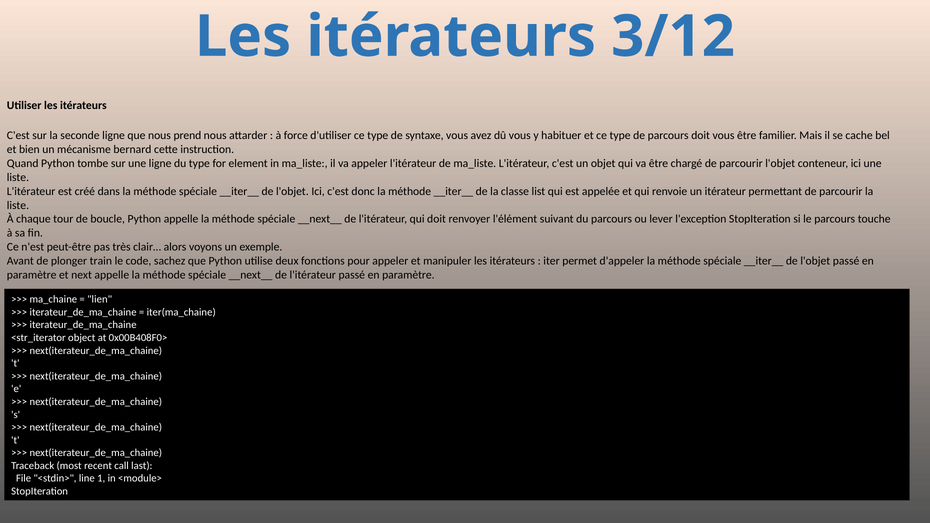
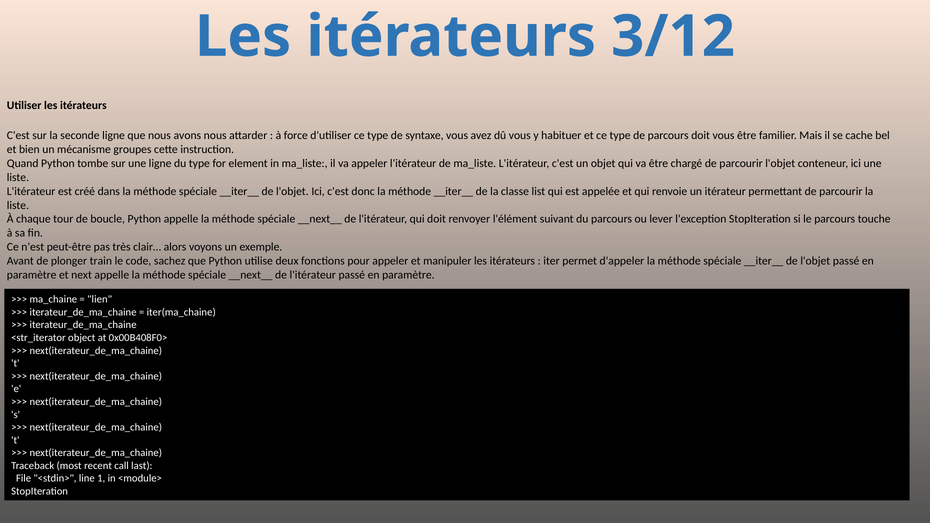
prend: prend -> avons
bernard: bernard -> groupes
